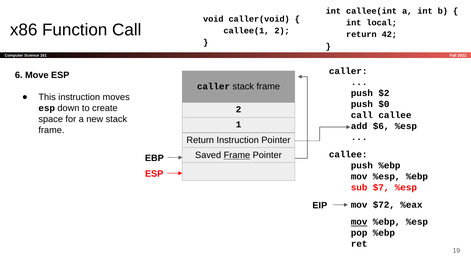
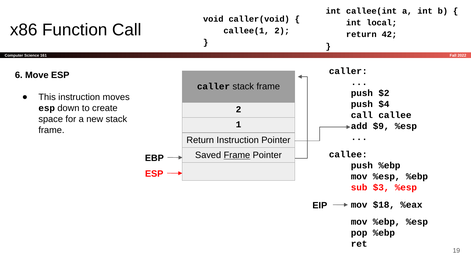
$0: $0 -> $4
$6: $6 -> $9
$7: $7 -> $3
$72: $72 -> $18
mov at (359, 222) underline: present -> none
